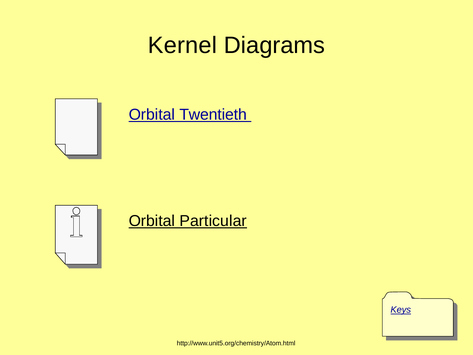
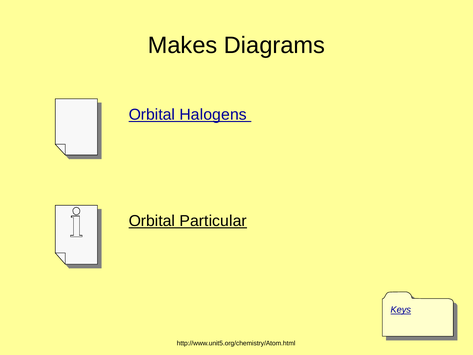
Kernel: Kernel -> Makes
Twentieth: Twentieth -> Halogens
